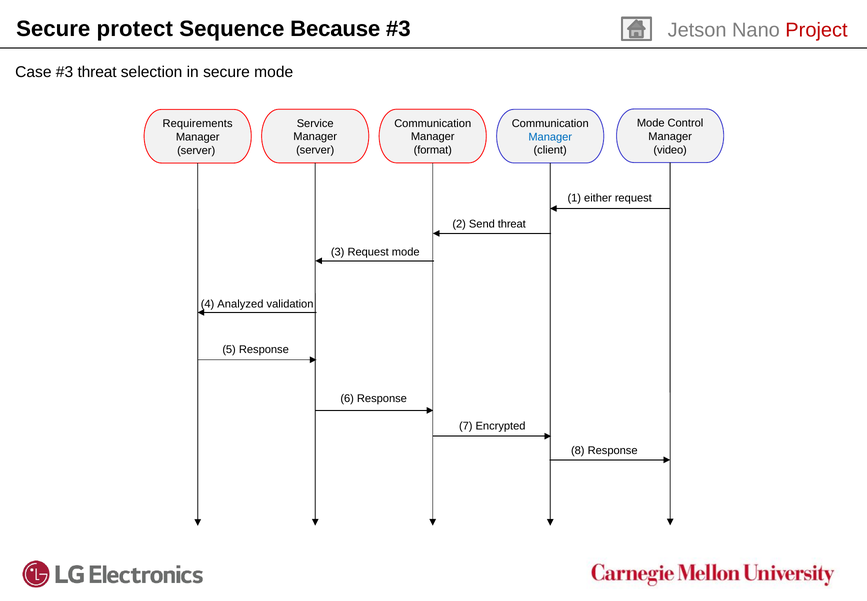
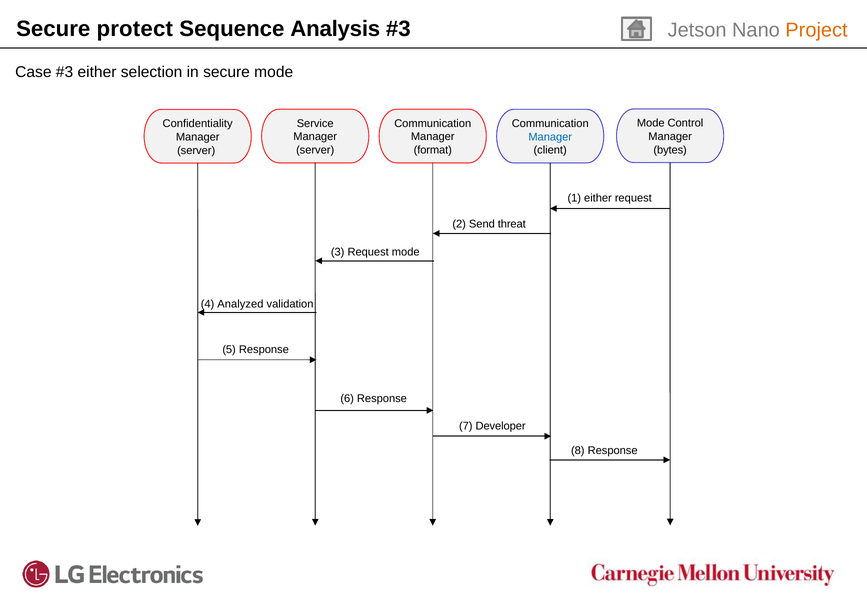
Because: Because -> Analysis
Project colour: red -> orange
threat at (97, 72): threat -> either
Requirements: Requirements -> Confidentiality
video: video -> bytes
Encrypted: Encrypted -> Developer
